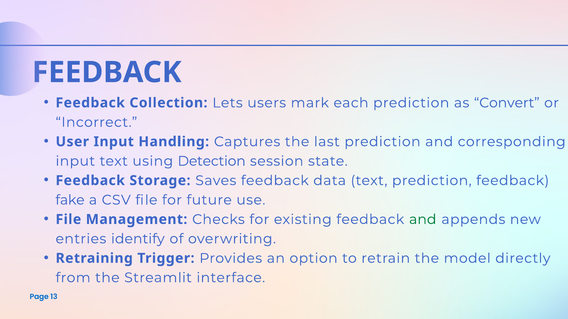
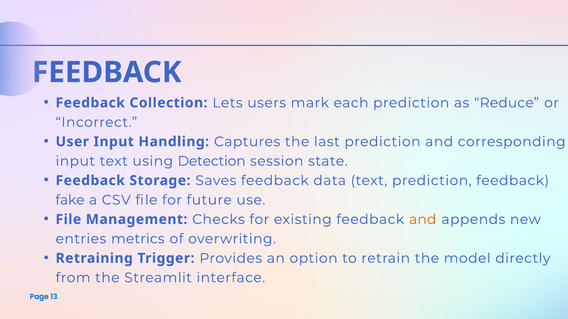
Convert: Convert -> Reduce
and at (423, 220) colour: green -> orange
identify: identify -> metrics
